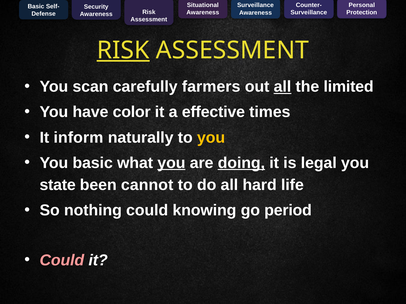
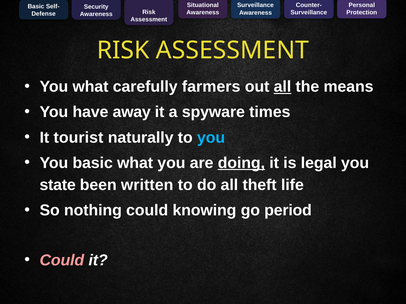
RISK at (123, 50) underline: present -> none
You scan: scan -> what
limited: limited -> means
color: color -> away
effective: effective -> spyware
inform: inform -> tourist
you at (211, 138) colour: yellow -> light blue
you at (171, 163) underline: present -> none
cannot: cannot -> written
hard: hard -> theft
